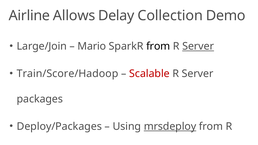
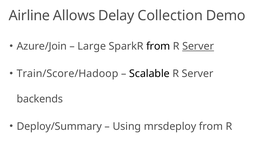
Large/Join: Large/Join -> Azure/Join
Mario: Mario -> Large
Scalable colour: red -> black
packages: packages -> backends
Deploy/Packages: Deploy/Packages -> Deploy/Summary
mrsdeploy underline: present -> none
